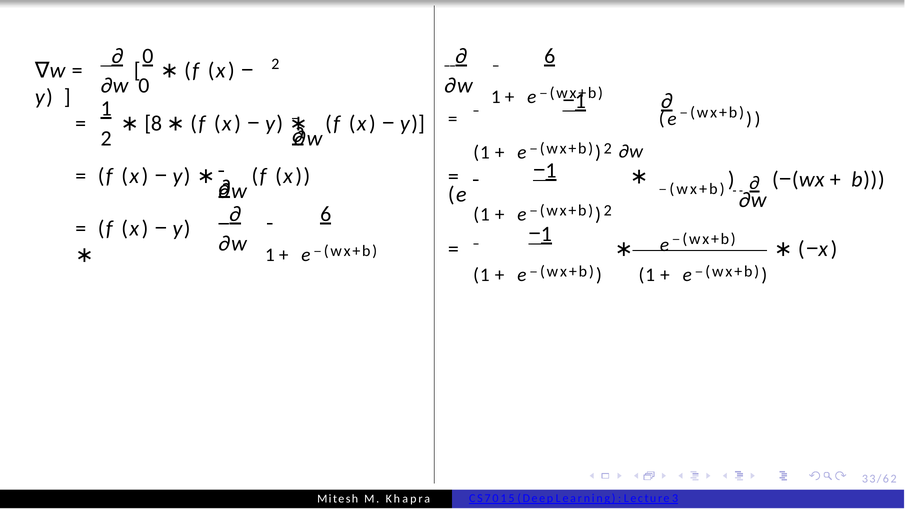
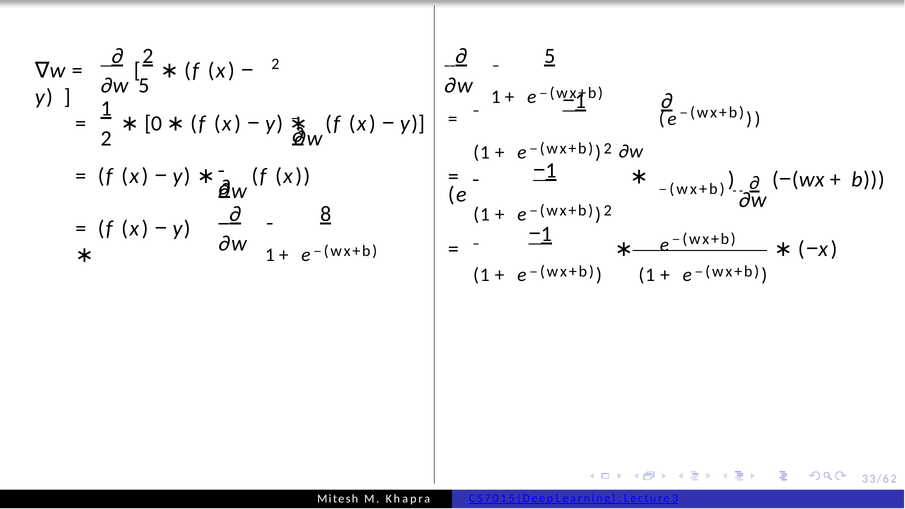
0 at (148, 56): 0 -> 2
6 at (550, 56): 6 -> 5
∂w 0: 0 -> 5
8: 8 -> 0
6 at (326, 214): 6 -> 8
